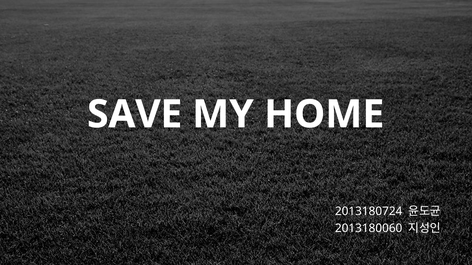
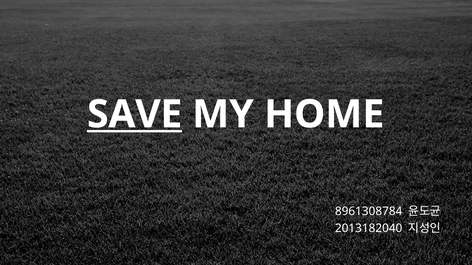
SAVE underline: none -> present
2013180724: 2013180724 -> 8961308784
2013180060: 2013180060 -> 2013182040
